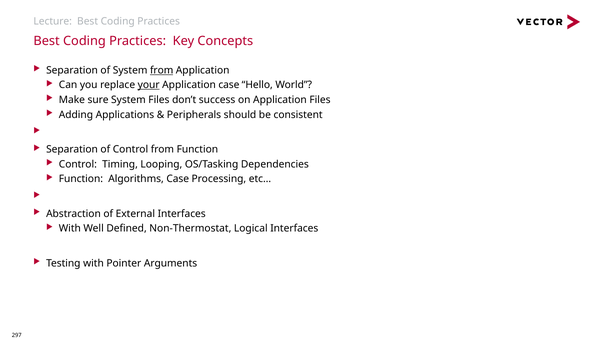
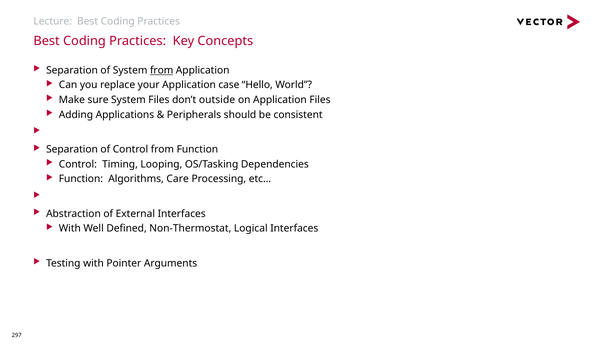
your underline: present -> none
success: success -> outside
Algorithms Case: Case -> Care
